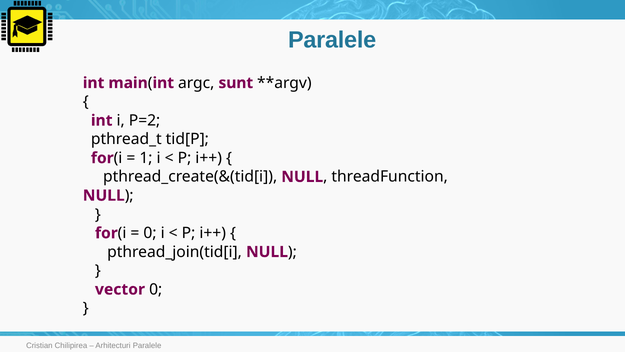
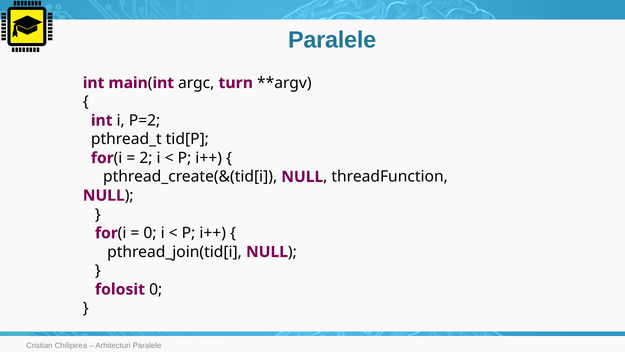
sunt: sunt -> turn
1: 1 -> 2
vector: vector -> folosit
